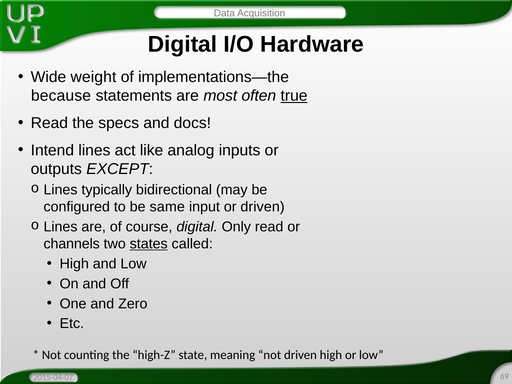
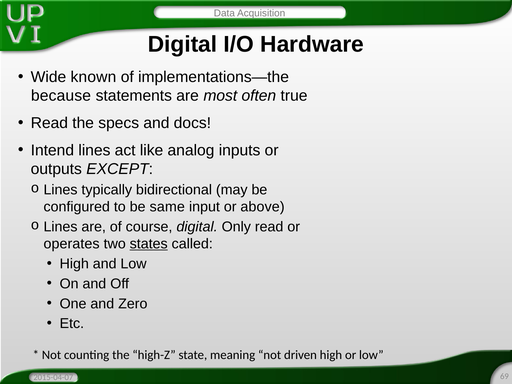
weight: weight -> known
true underline: present -> none
or driven: driven -> above
channels: channels -> operates
